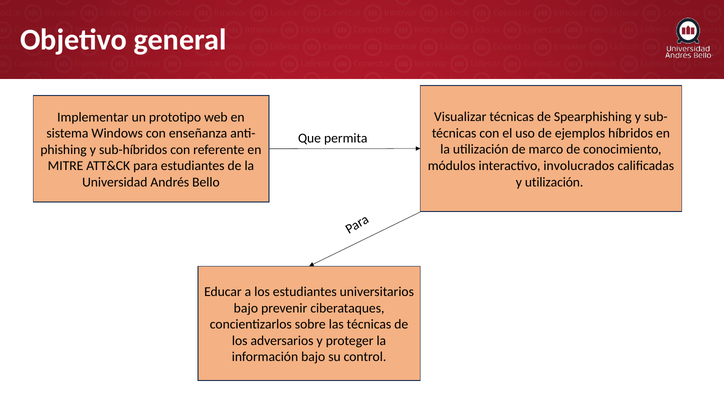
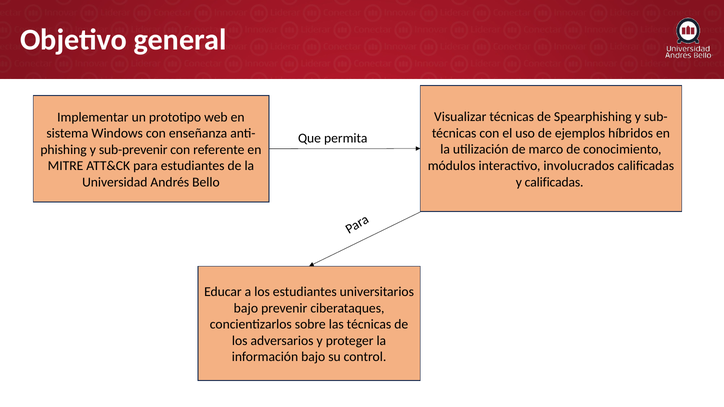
sub-híbridos: sub-híbridos -> sub-prevenir
y utilización: utilización -> calificadas
